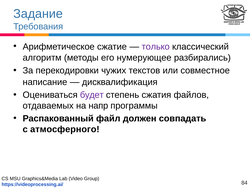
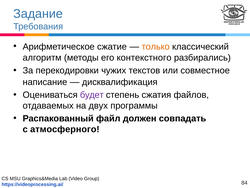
только colour: purple -> orange
нумерующее: нумерующее -> контекстного
напр: напр -> двух
